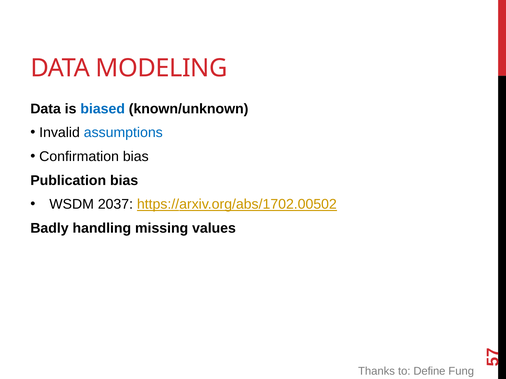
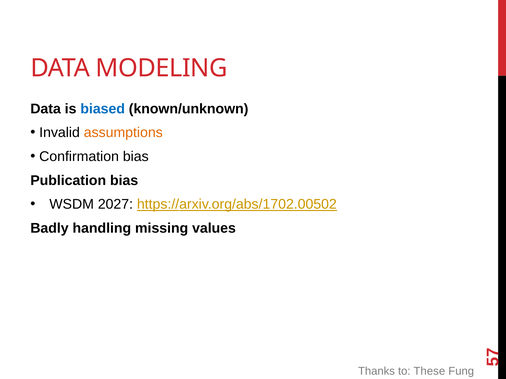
assumptions colour: blue -> orange
2037: 2037 -> 2027
Define: Define -> These
